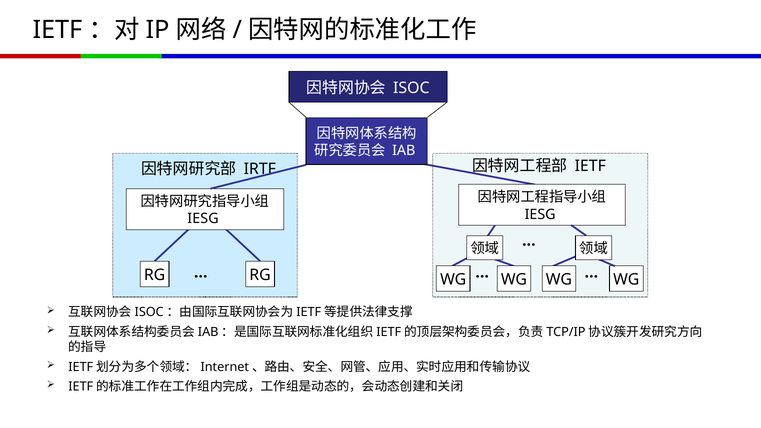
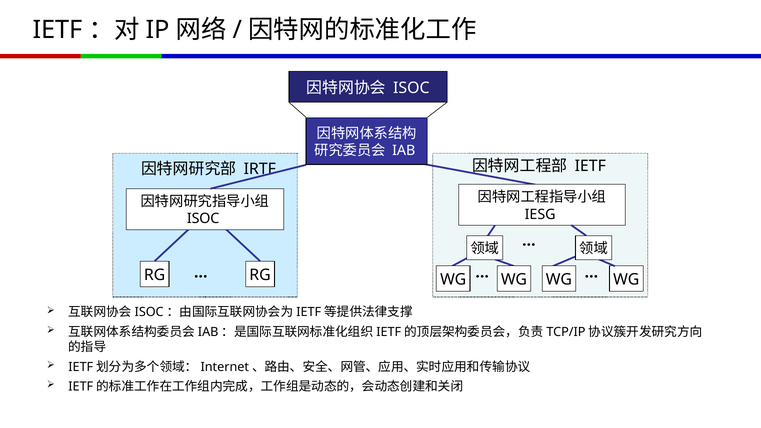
IESG at (203, 219): IESG -> ISOC
